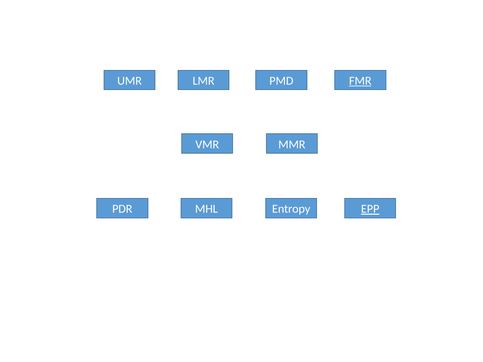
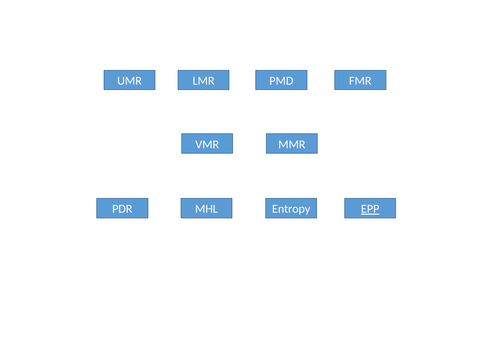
FMR underline: present -> none
